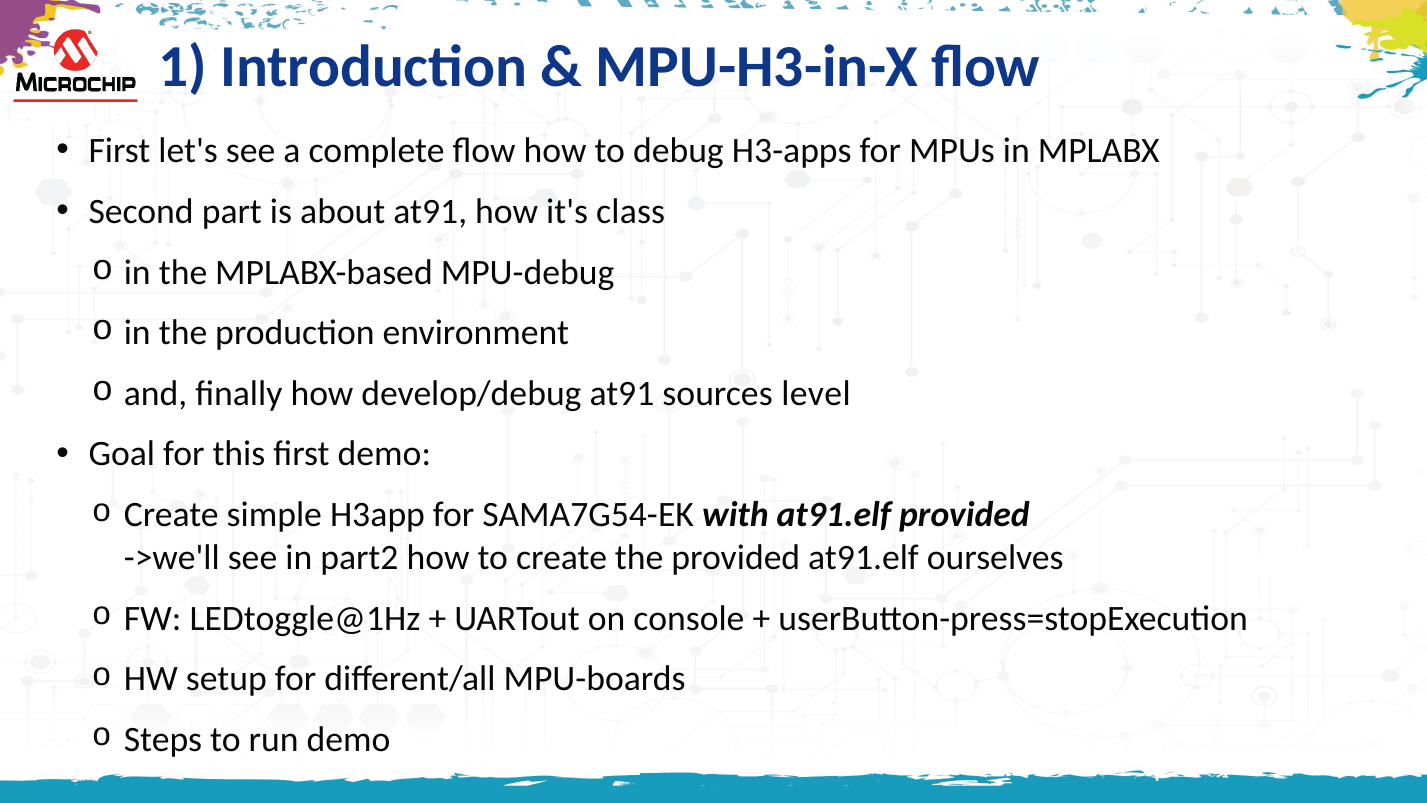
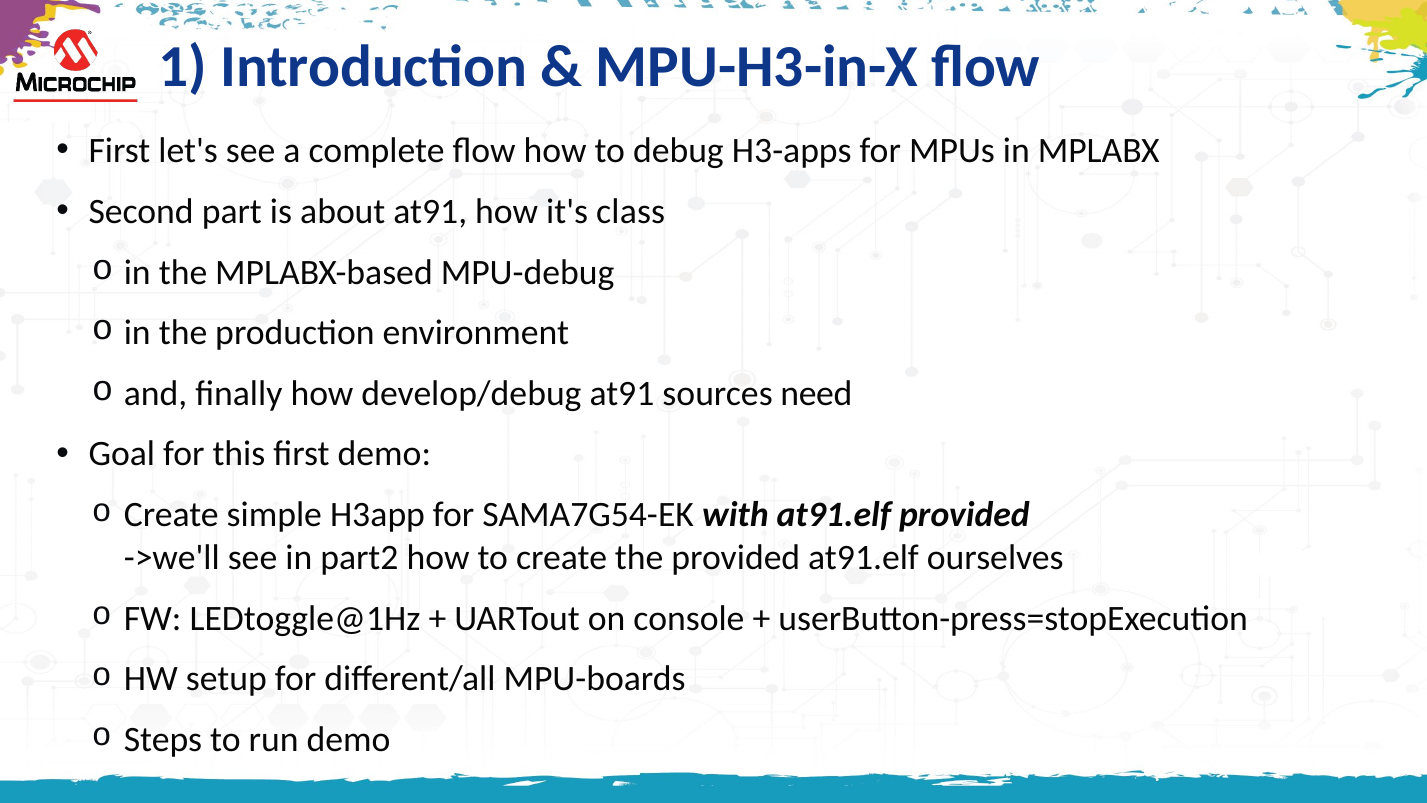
level: level -> need
